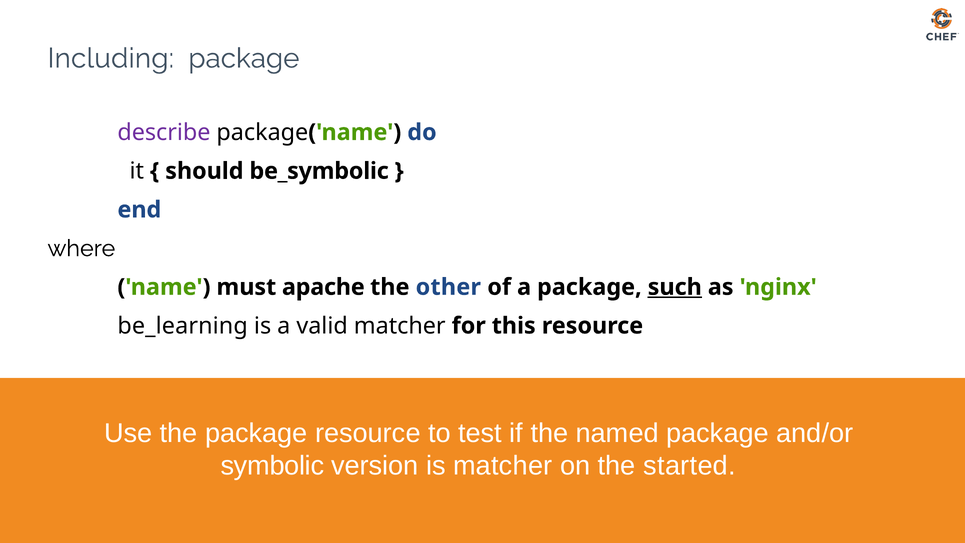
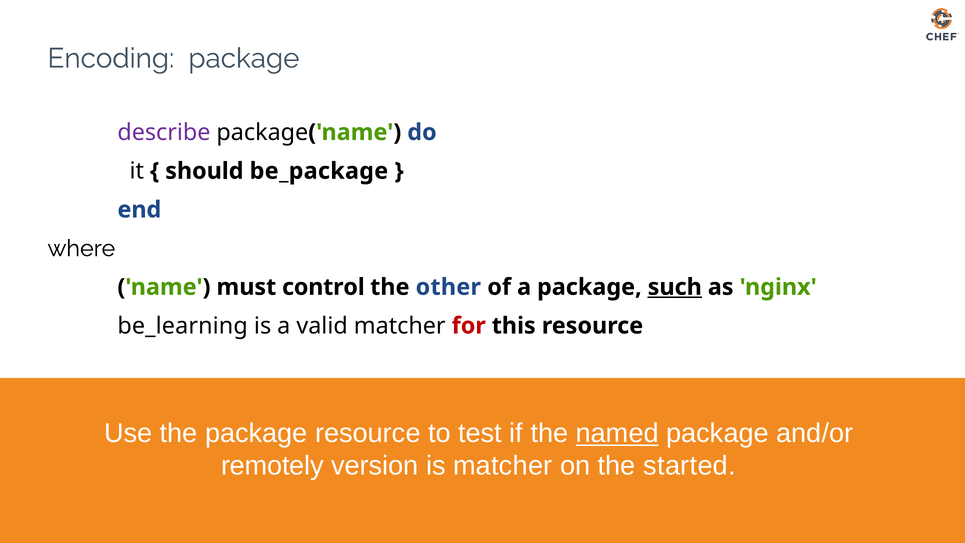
Including: Including -> Encoding
be_symbolic: be_symbolic -> be_package
apache: apache -> control
for colour: black -> red
named underline: none -> present
symbolic: symbolic -> remotely
